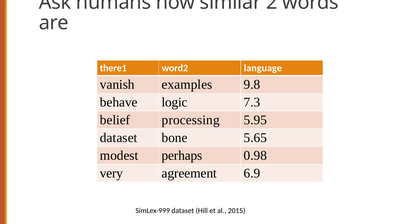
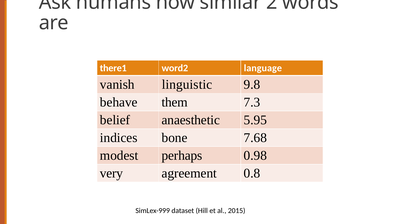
examples: examples -> linguistic
logic: logic -> them
processing: processing -> anaesthetic
dataset at (119, 138): dataset -> indices
5.65: 5.65 -> 7.68
6.9: 6.9 -> 0.8
